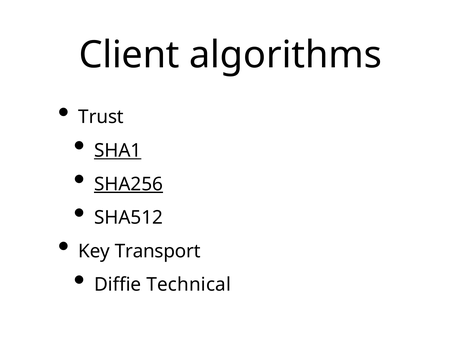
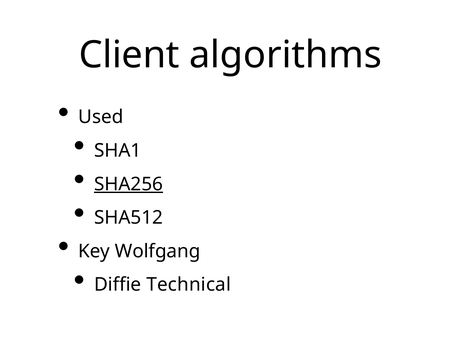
Trust: Trust -> Used
SHA1 underline: present -> none
Transport: Transport -> Wolfgang
